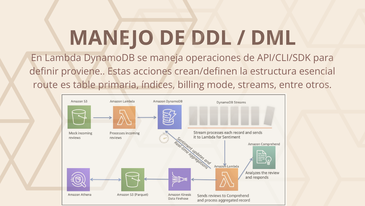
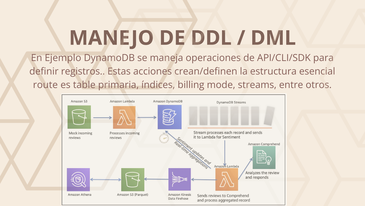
Lambda: Lambda -> Ejemplo
proviene: proviene -> registros
